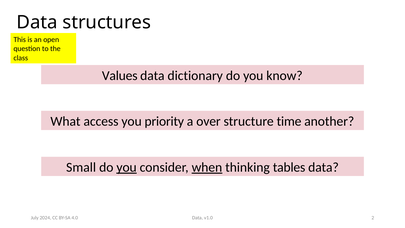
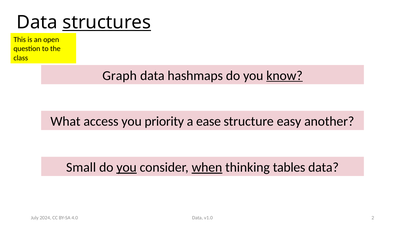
structures underline: none -> present
Values: Values -> Graph
dictionary: dictionary -> hashmaps
know underline: none -> present
over: over -> ease
time: time -> easy
